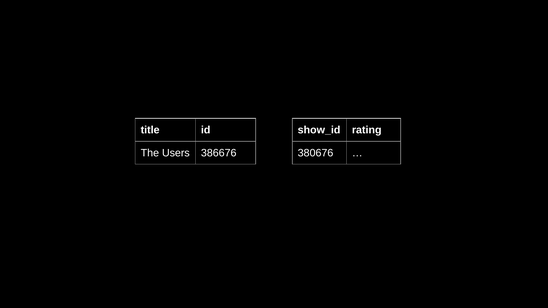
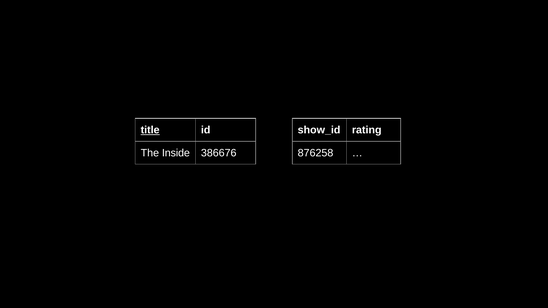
title underline: none -> present
Users: Users -> Inside
380676: 380676 -> 876258
